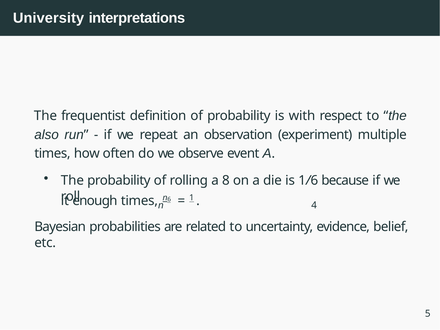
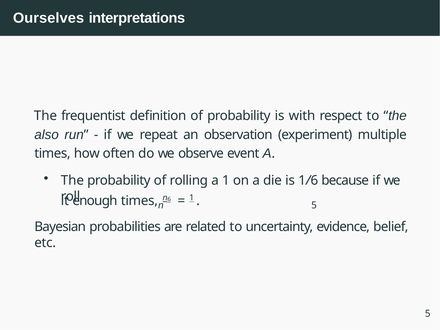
University: University -> Ourselves
a 8: 8 -> 1
n 4: 4 -> 5
